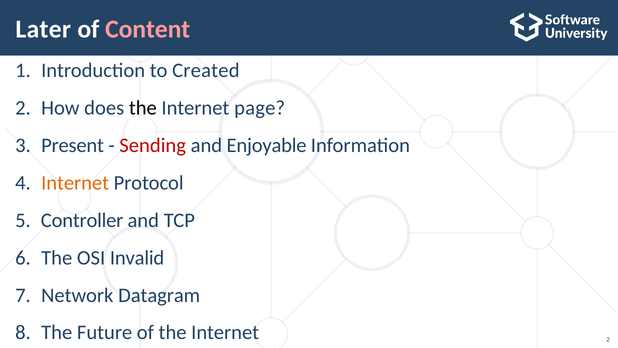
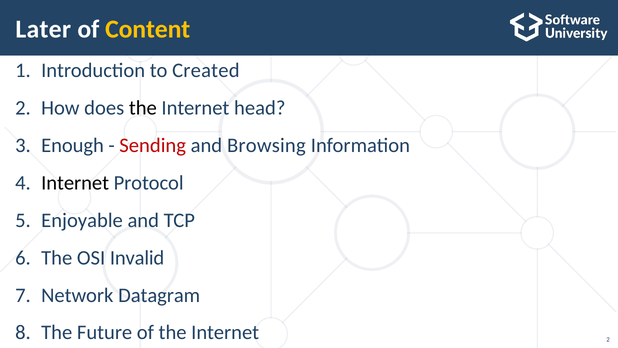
Content colour: pink -> yellow
page: page -> head
Present: Present -> Enough
Enjoyable: Enjoyable -> Browsing
Internet at (75, 183) colour: orange -> black
Controller: Controller -> Enjoyable
